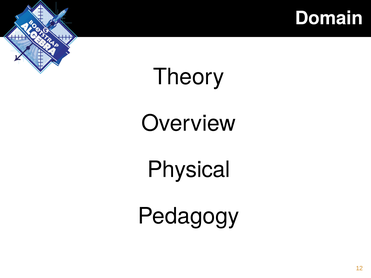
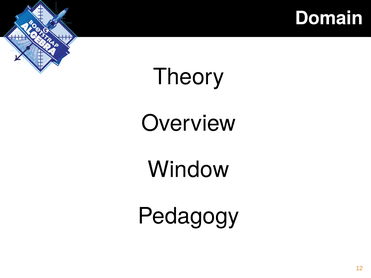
Physical: Physical -> Window
